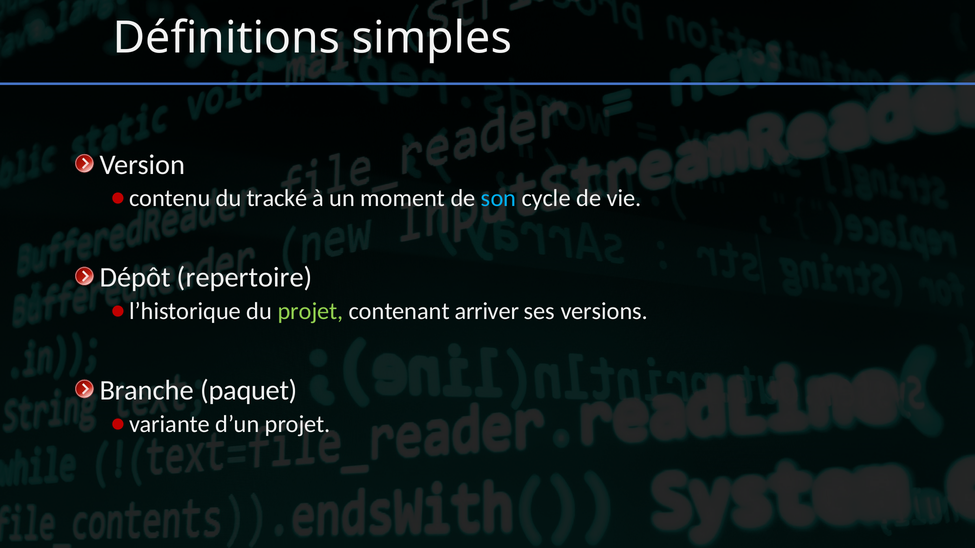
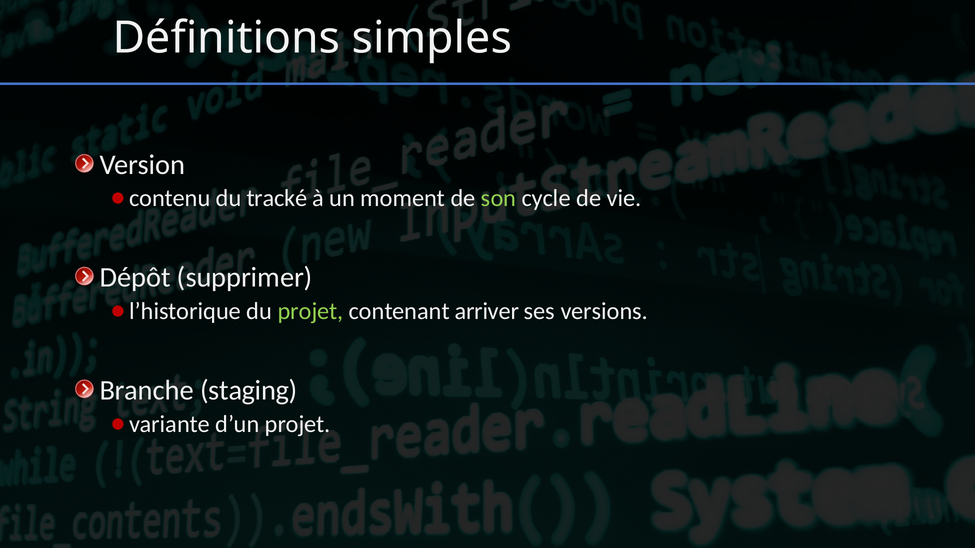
son colour: light blue -> light green
repertoire: repertoire -> supprimer
paquet: paquet -> staging
